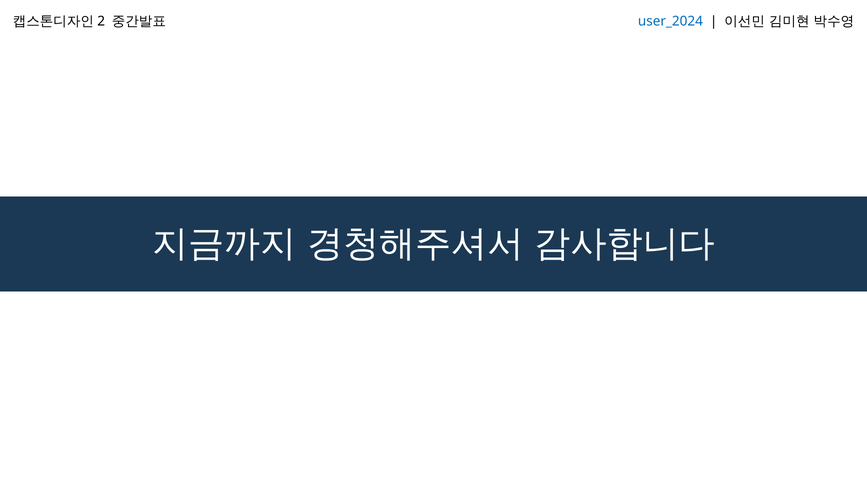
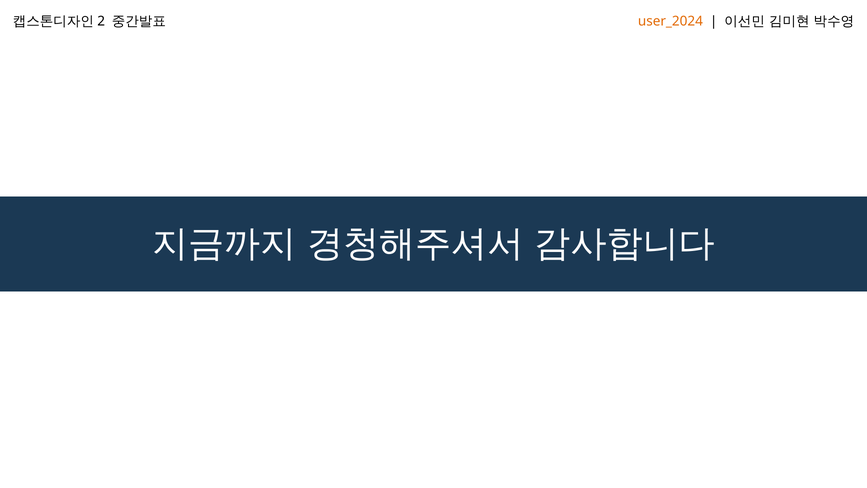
user_2024 colour: blue -> orange
